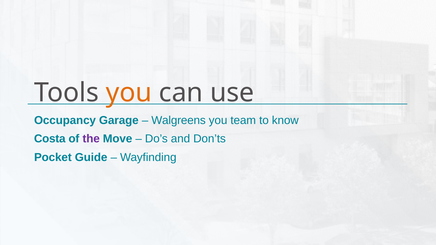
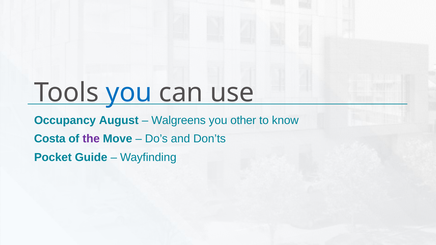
you at (129, 93) colour: orange -> blue
Garage: Garage -> August
team: team -> other
